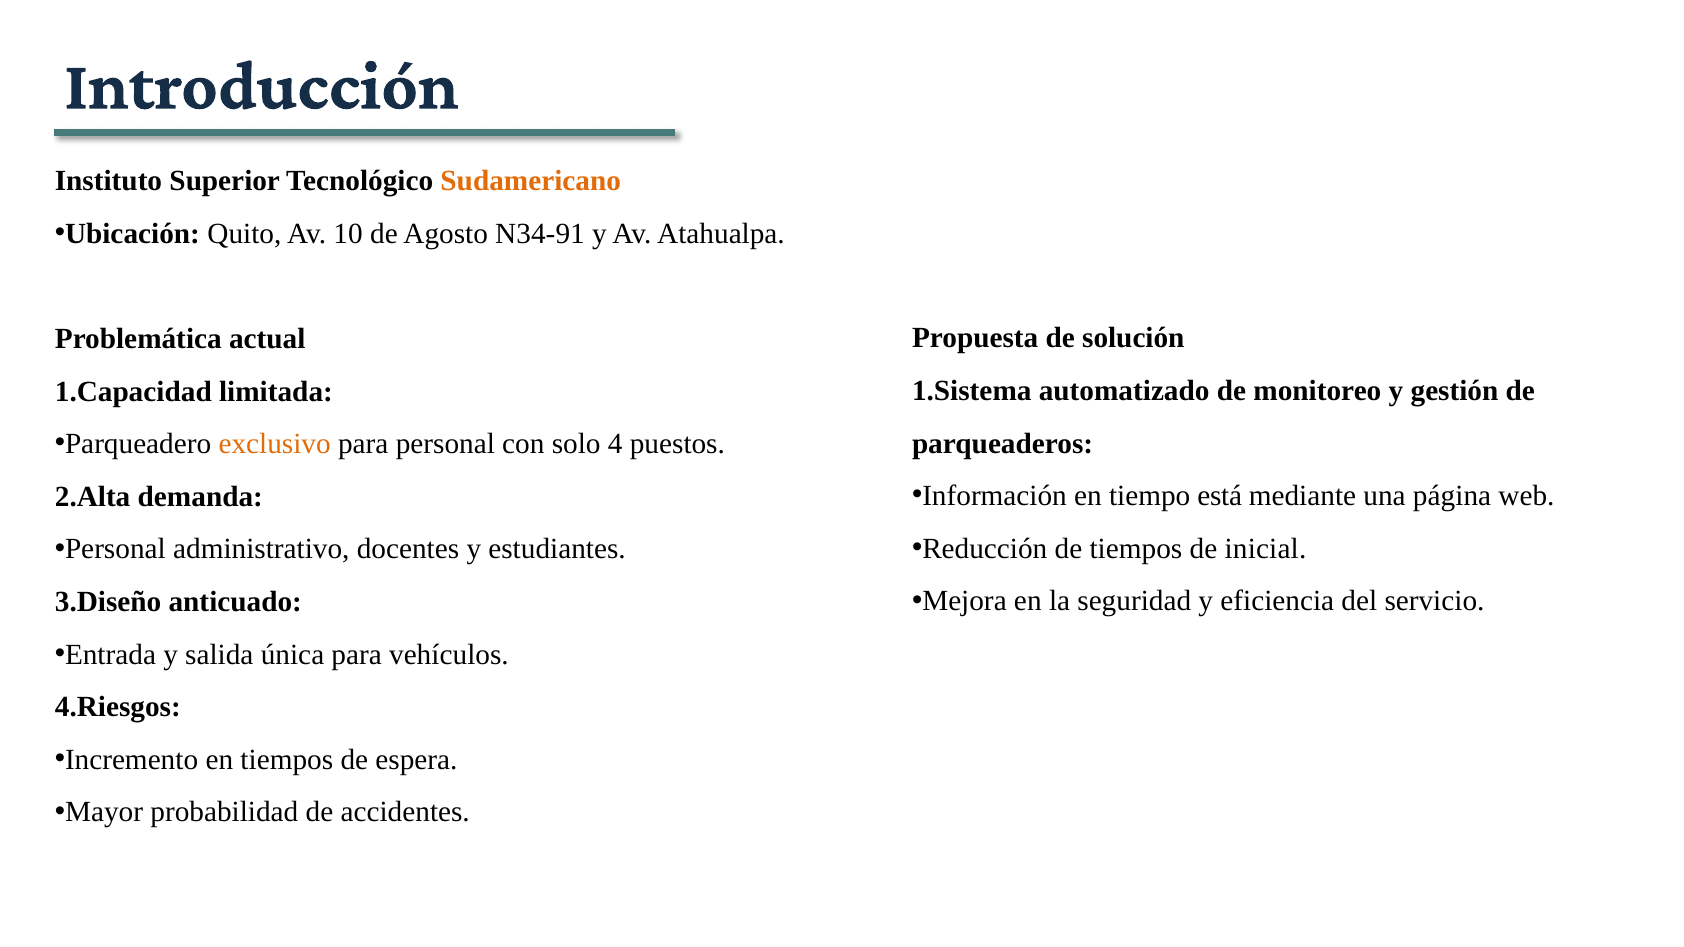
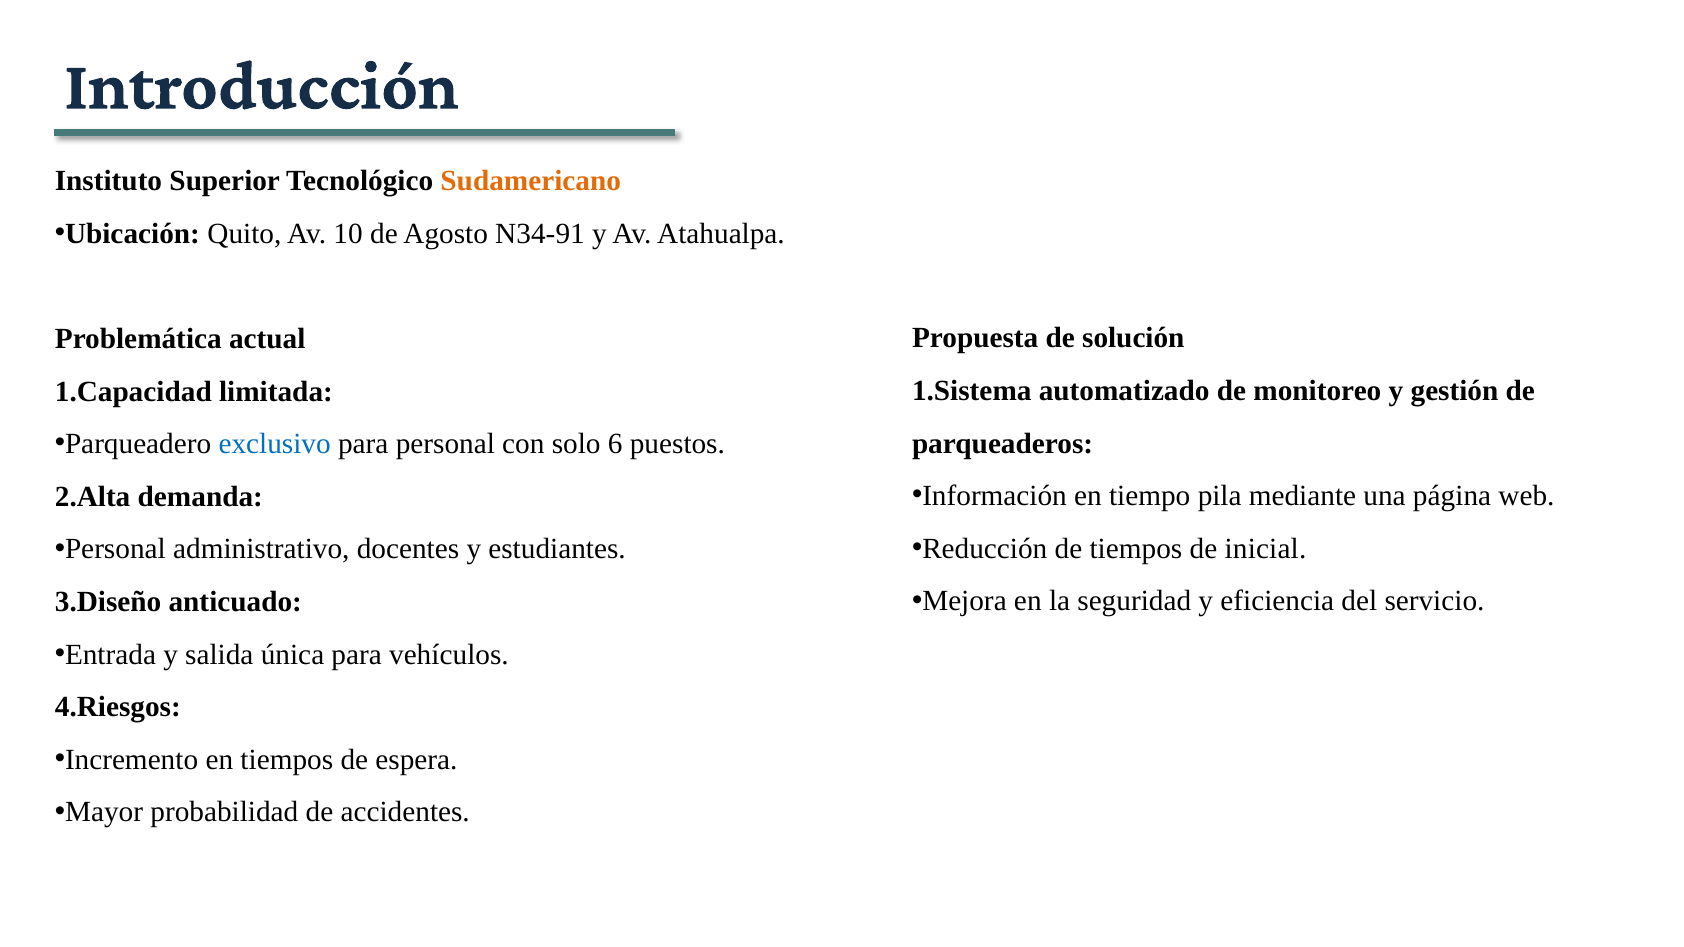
exclusivo colour: orange -> blue
4: 4 -> 6
está: está -> pila
